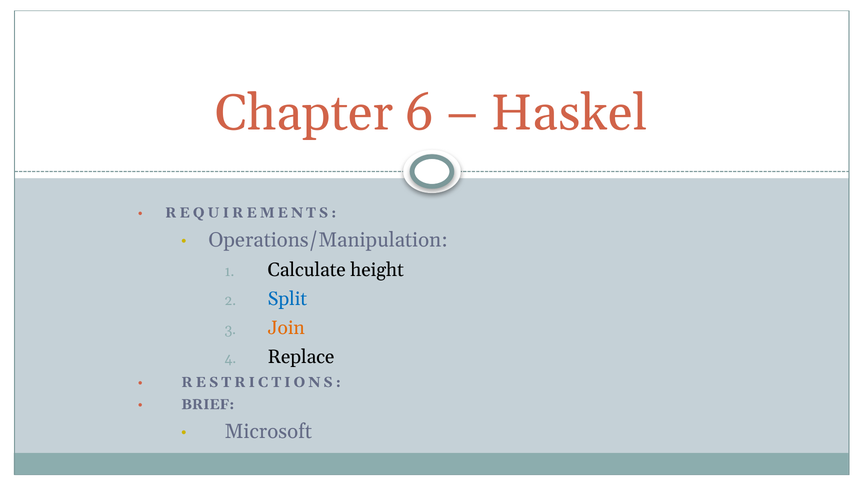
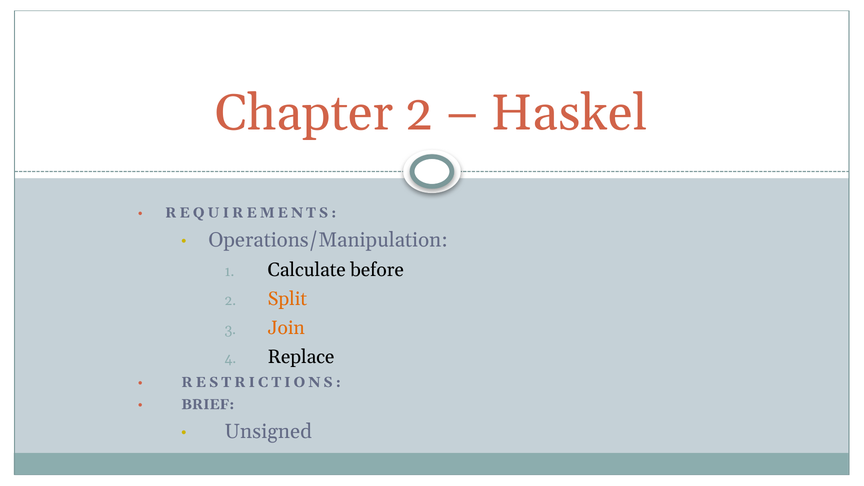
Chapter 6: 6 -> 2
height: height -> before
Split colour: blue -> orange
Microsoft: Microsoft -> Unsigned
